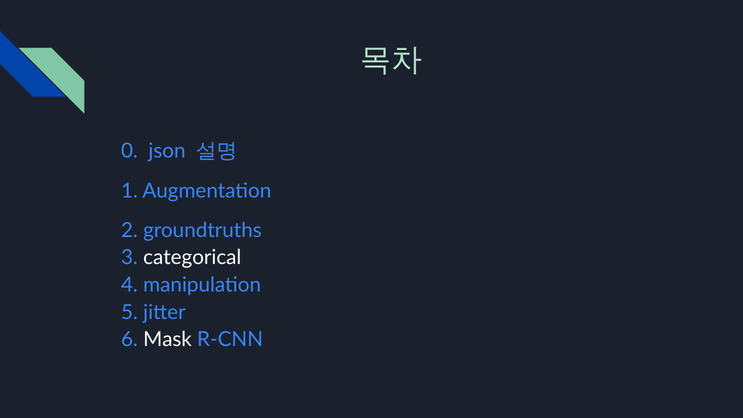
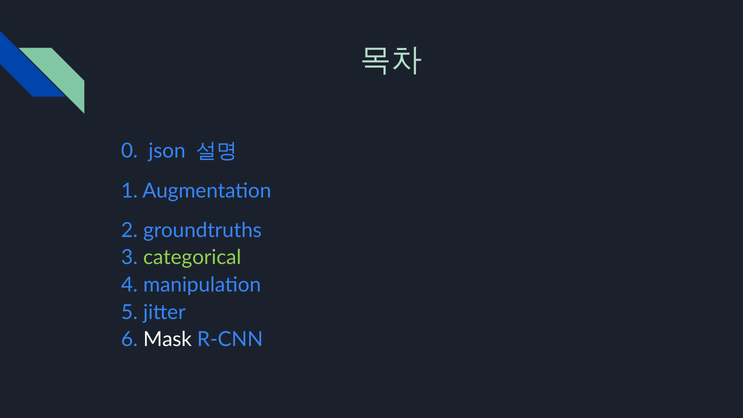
categorical colour: white -> light green
